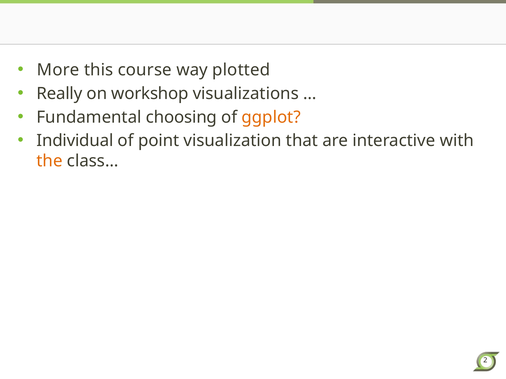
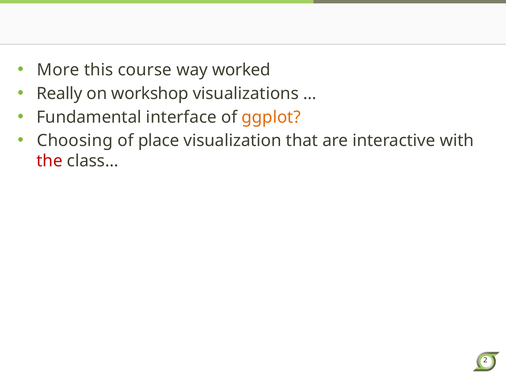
plotted: plotted -> worked
choosing: choosing -> interface
Individual: Individual -> Choosing
point: point -> place
the colour: orange -> red
